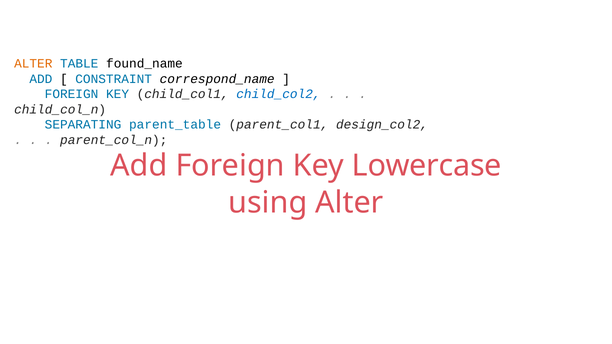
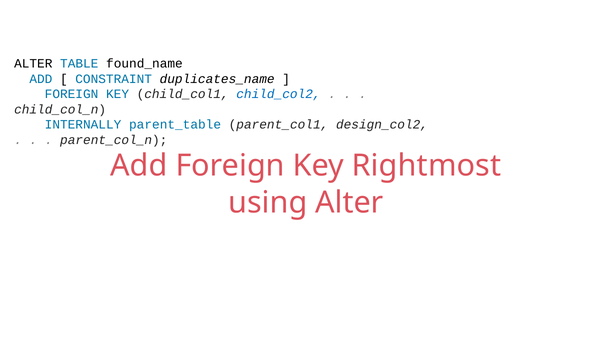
ALTER at (33, 64) colour: orange -> black
correspond_name: correspond_name -> duplicates_name
SEPARATING: SEPARATING -> INTERNALLY
Lowercase: Lowercase -> Rightmost
